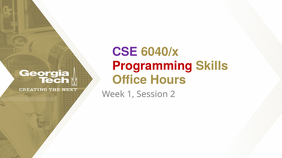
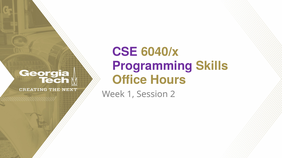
Programming colour: red -> purple
